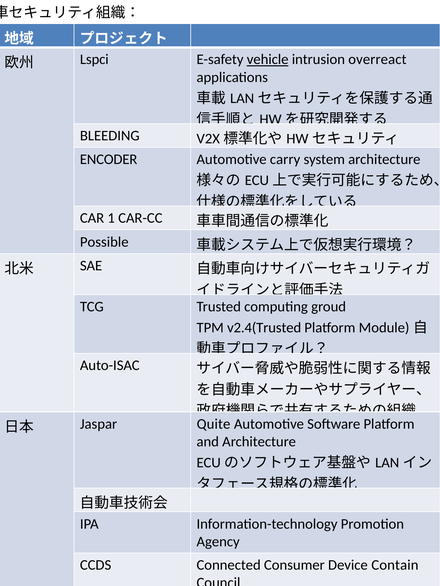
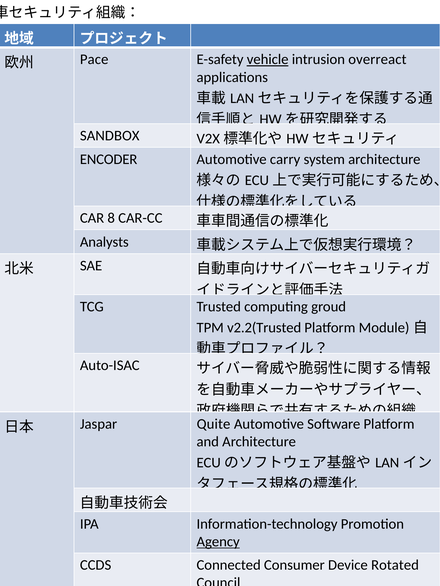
Lspci: Lspci -> Pace
BLEEDING: BLEEDING -> SANDBOX
1: 1 -> 8
Possible: Possible -> Analysts
v2.4(Trusted: v2.4(Trusted -> v2.2(Trusted
Agency underline: none -> present
Contain: Contain -> Rotated
